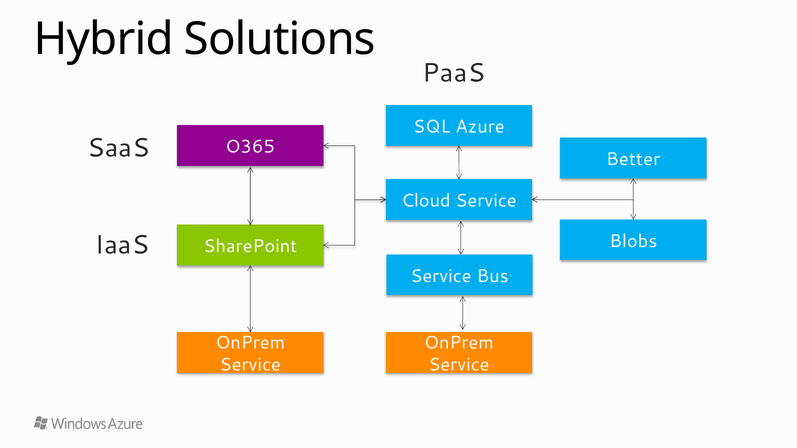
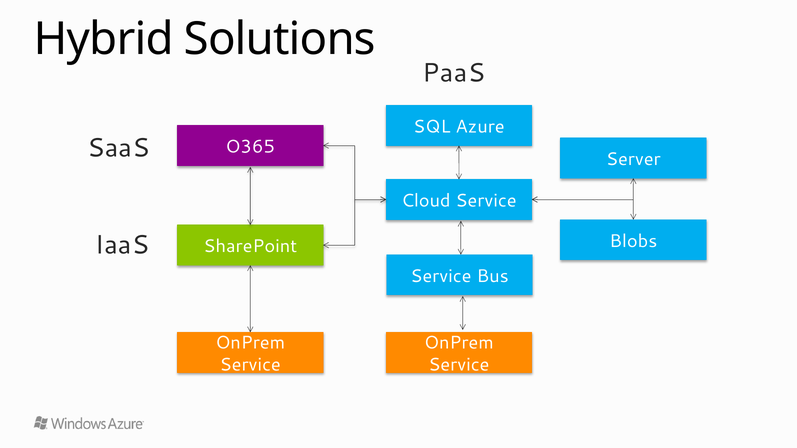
Better: Better -> Server
